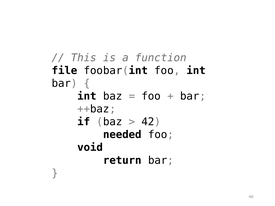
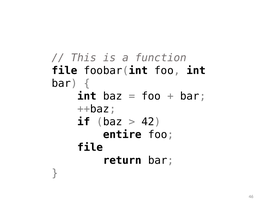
needed: needed -> entire
void at (90, 148): void -> file
